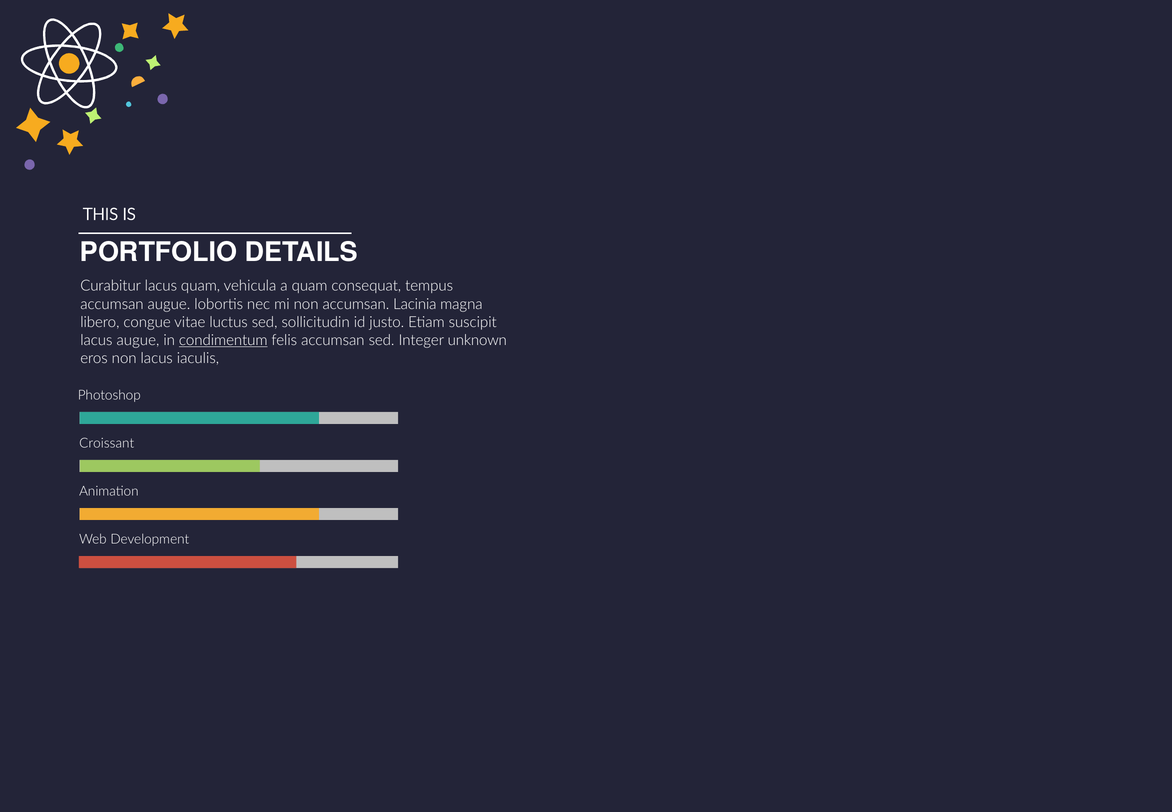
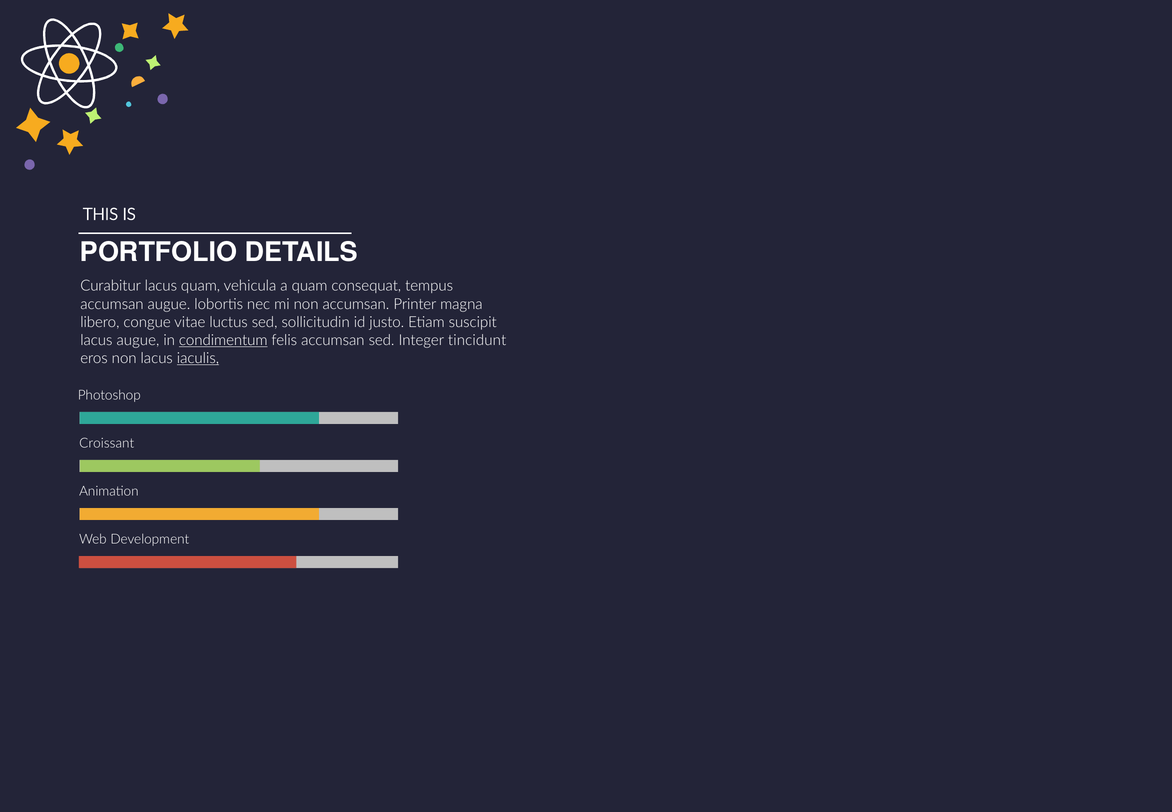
Lacinia: Lacinia -> Printer
unknown: unknown -> tincidunt
iaculis underline: none -> present
